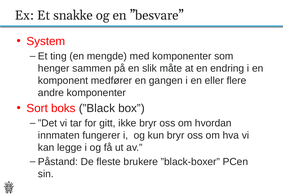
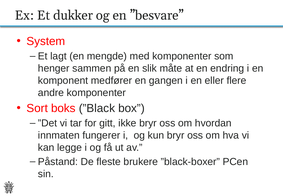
snakke: snakke -> dukker
ting: ting -> lagt
